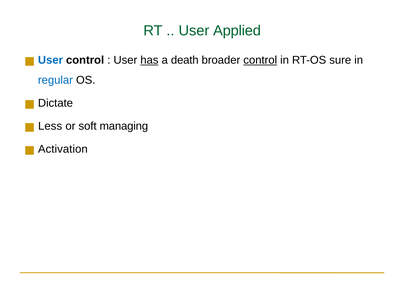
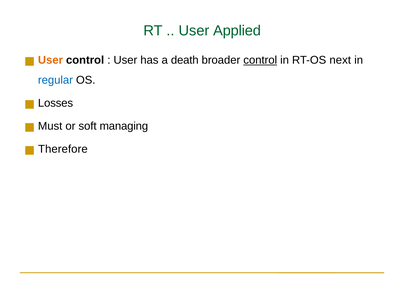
User at (50, 60) colour: blue -> orange
has underline: present -> none
sure: sure -> next
Dictate: Dictate -> Losses
Less: Less -> Must
Activation: Activation -> Therefore
